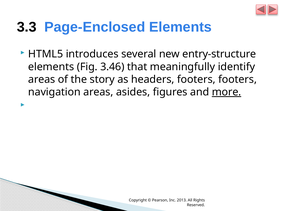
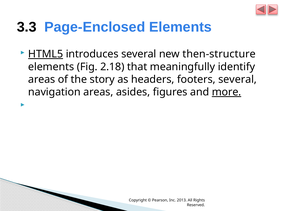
HTML5 underline: none -> present
entry-structure: entry-structure -> then-structure
3.46: 3.46 -> 2.18
footers footers: footers -> several
